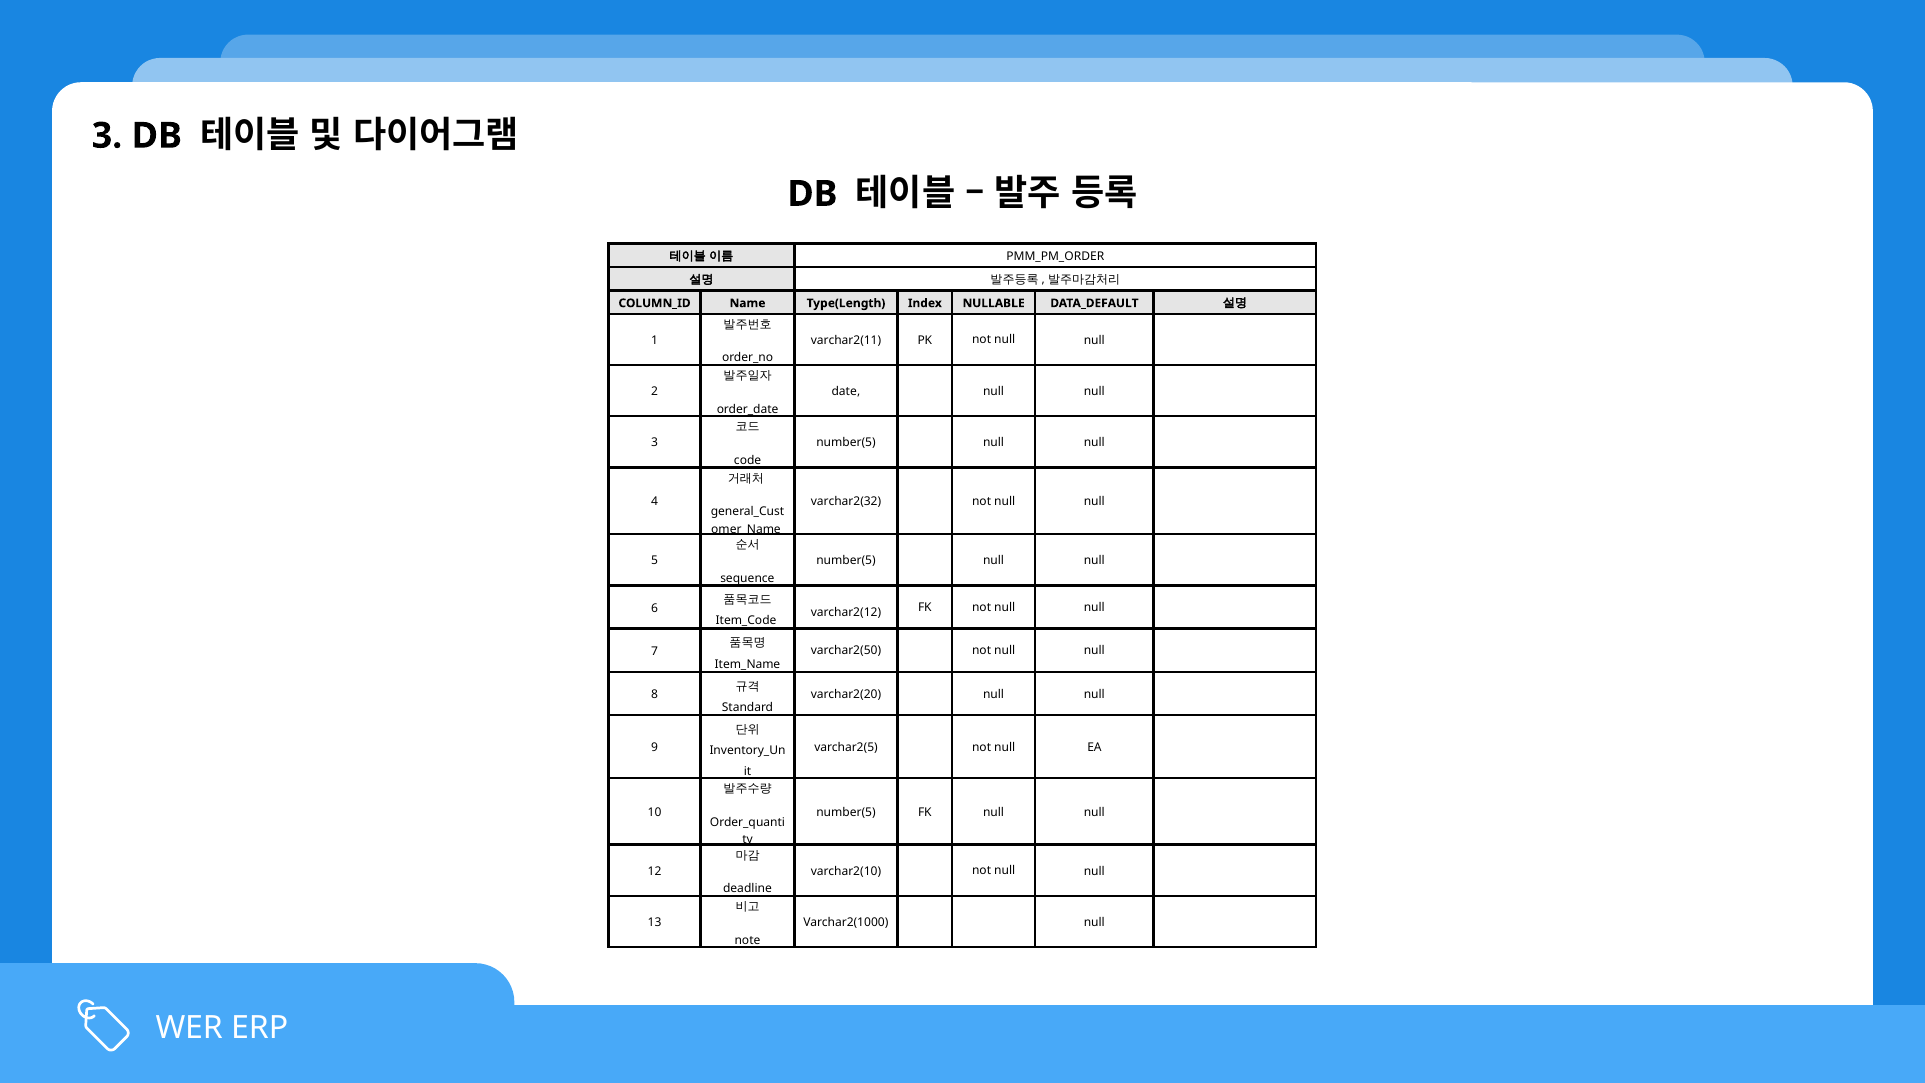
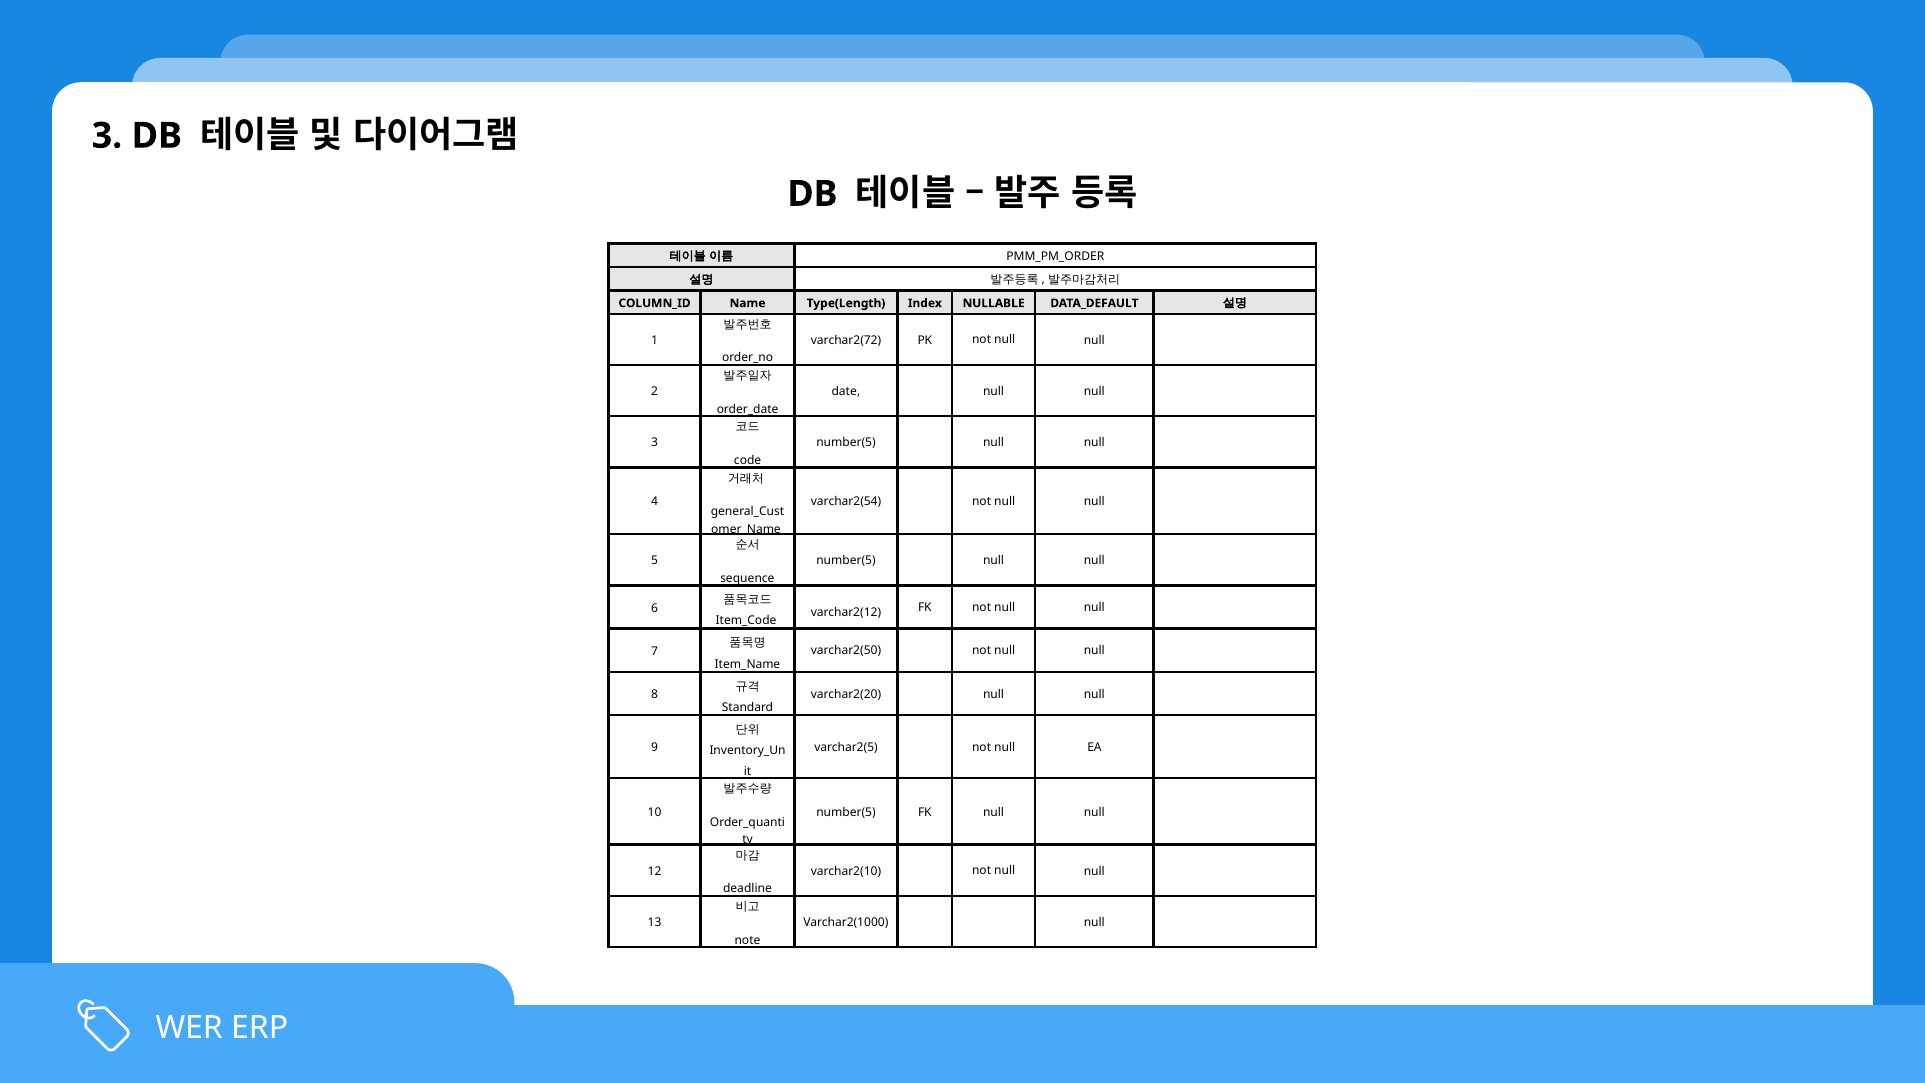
varchar2(11: varchar2(11 -> varchar2(72
varchar2(32: varchar2(32 -> varchar2(54
